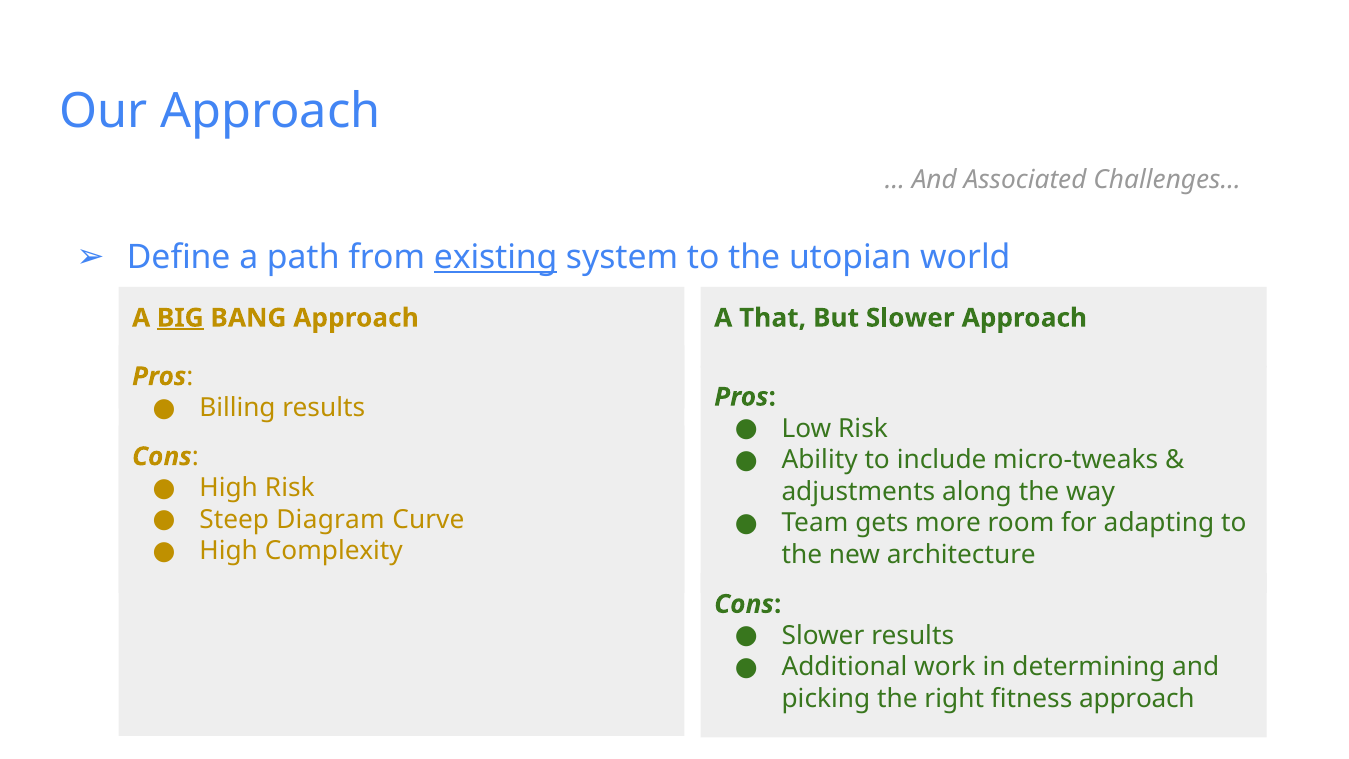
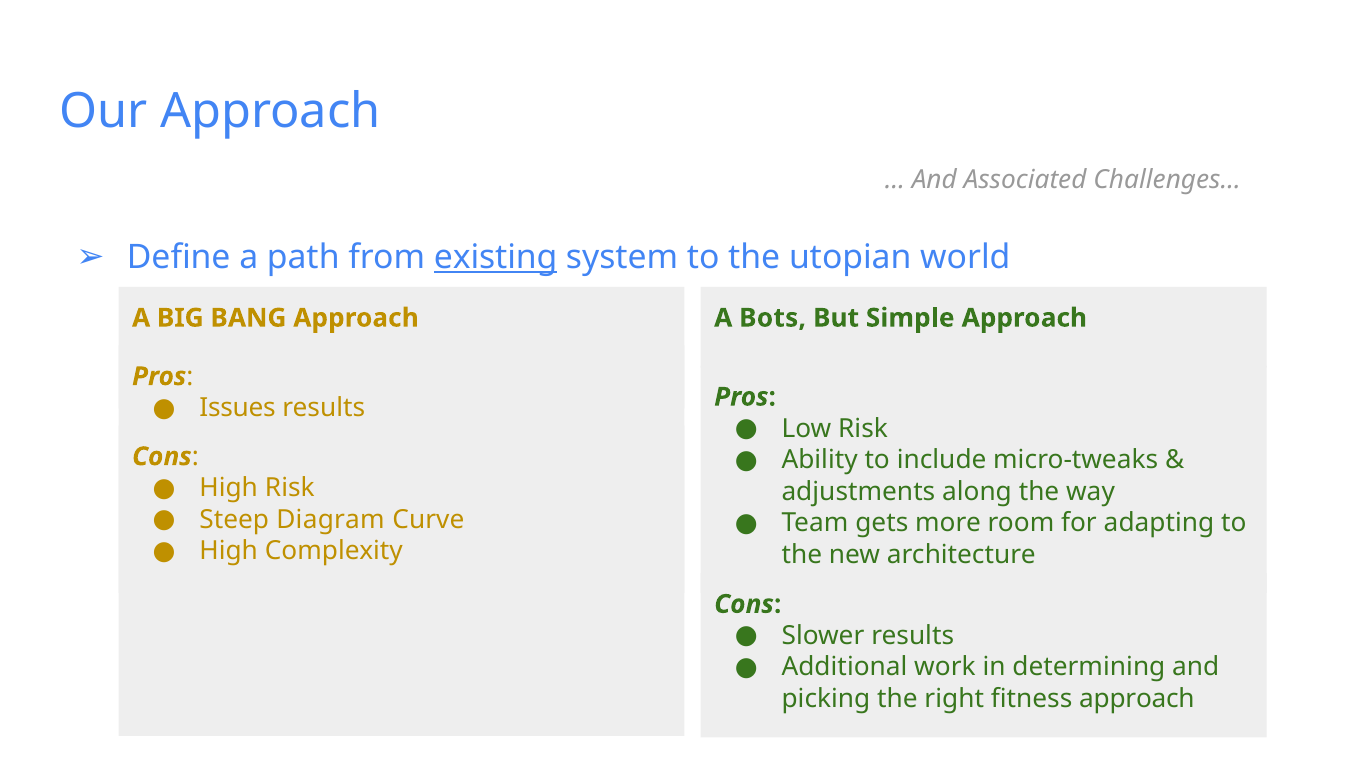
BIG underline: present -> none
That: That -> Bots
But Slower: Slower -> Simple
Billing: Billing -> Issues
